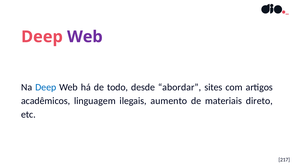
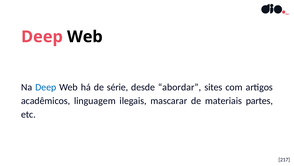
Web at (85, 37) colour: purple -> black
todo: todo -> série
aumento: aumento -> mascarar
direto: direto -> partes
